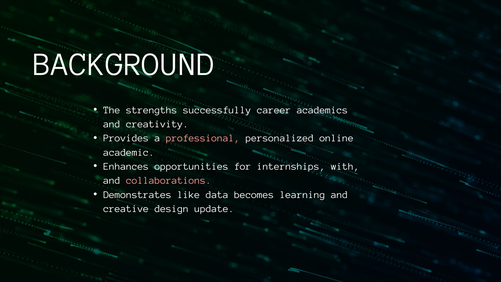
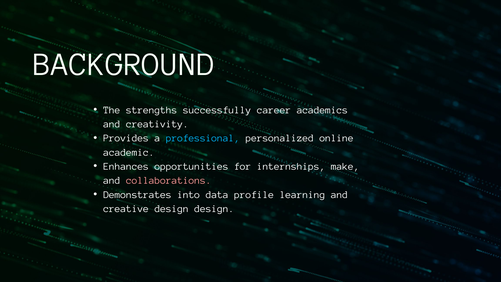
professional colour: pink -> light blue
with: with -> make
like: like -> into
becomes: becomes -> profile
design update: update -> design
